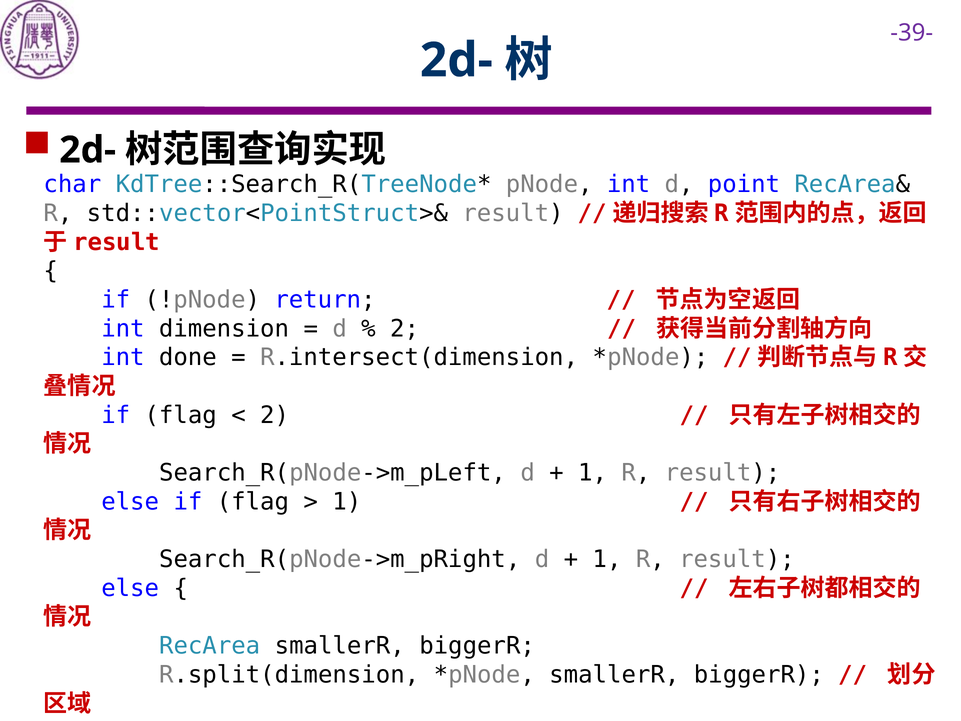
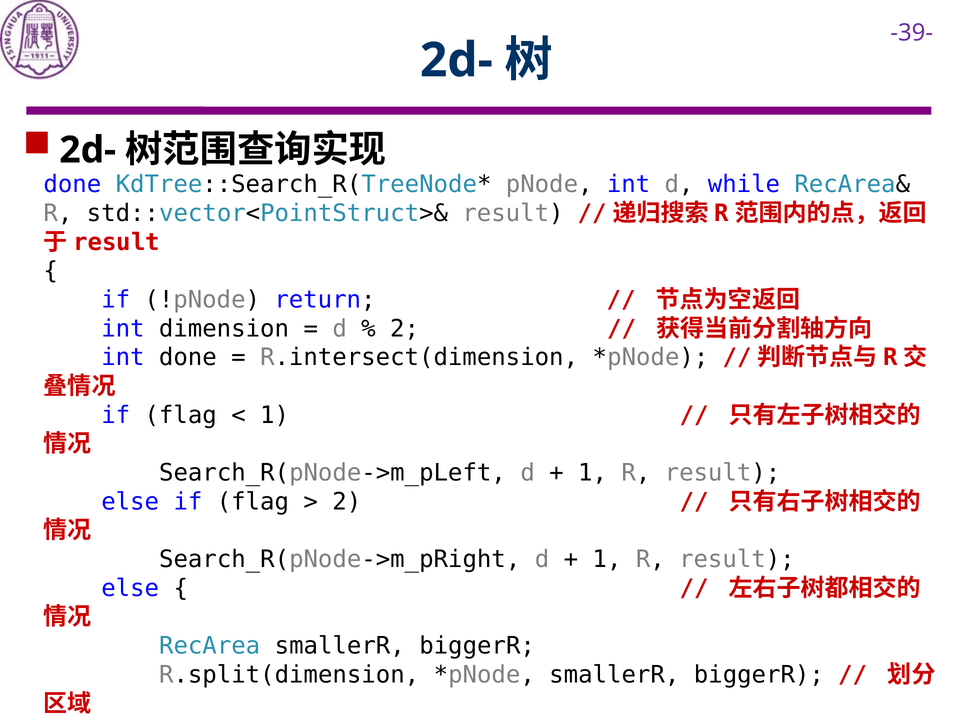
char at (72, 184): char -> done
point: point -> while
2 at (275, 415): 2 -> 1
1 at (347, 502): 1 -> 2
